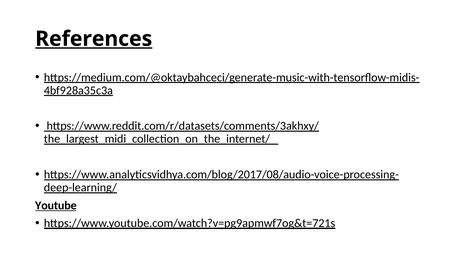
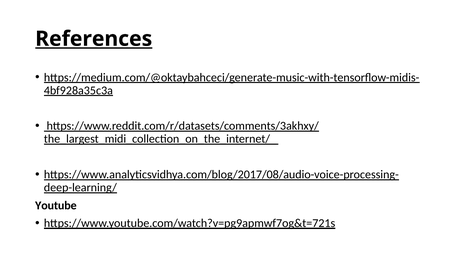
Youtube underline: present -> none
